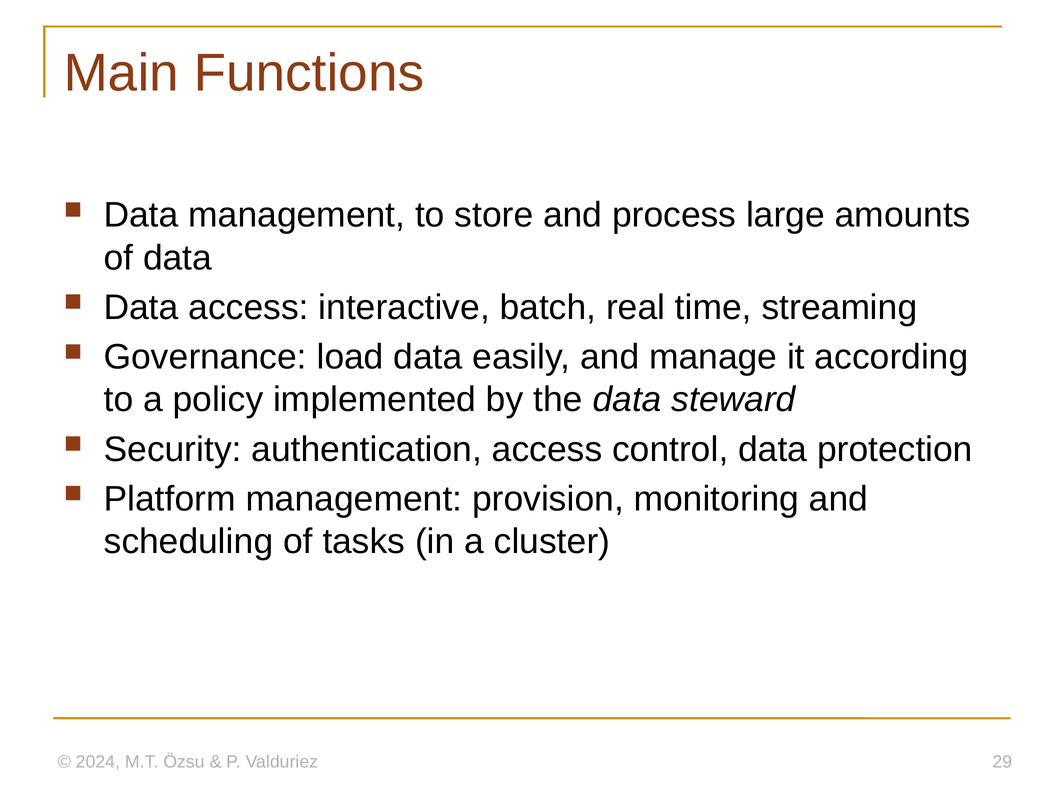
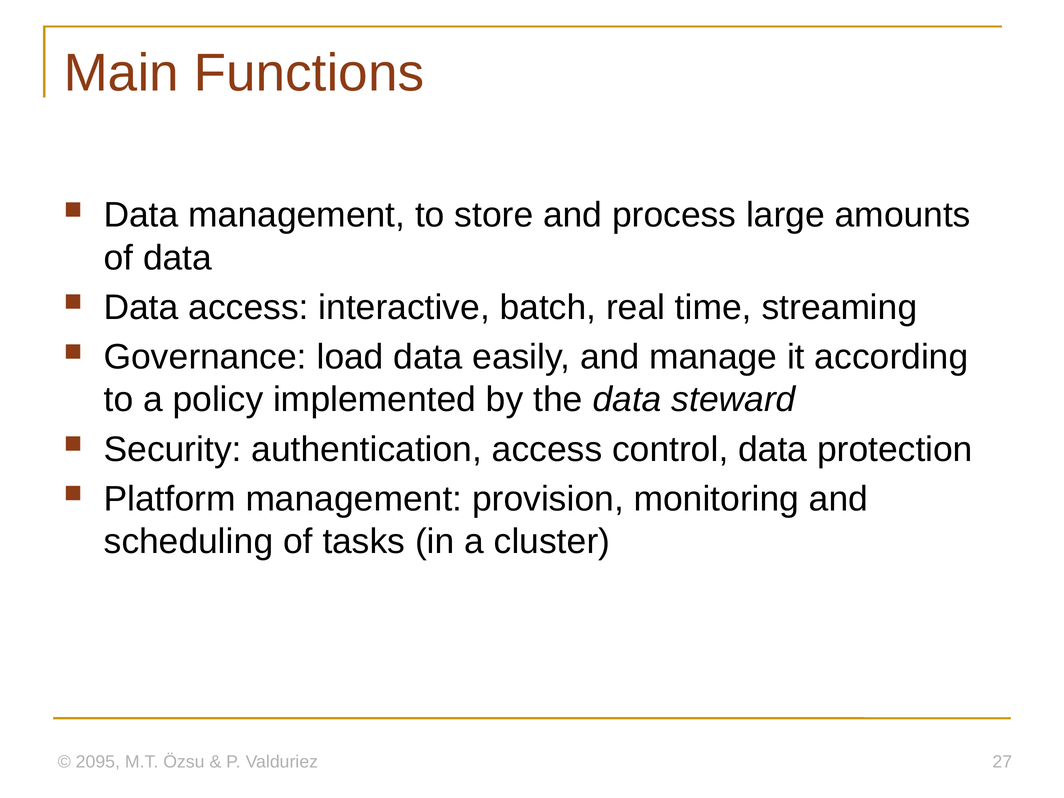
2024: 2024 -> 2095
29: 29 -> 27
